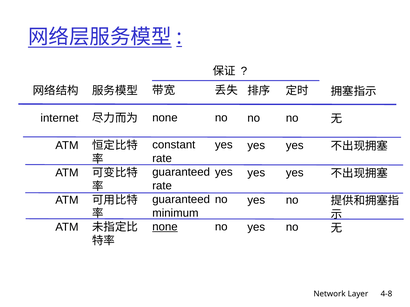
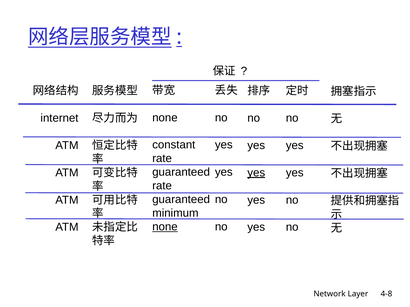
yes at (256, 173) underline: none -> present
